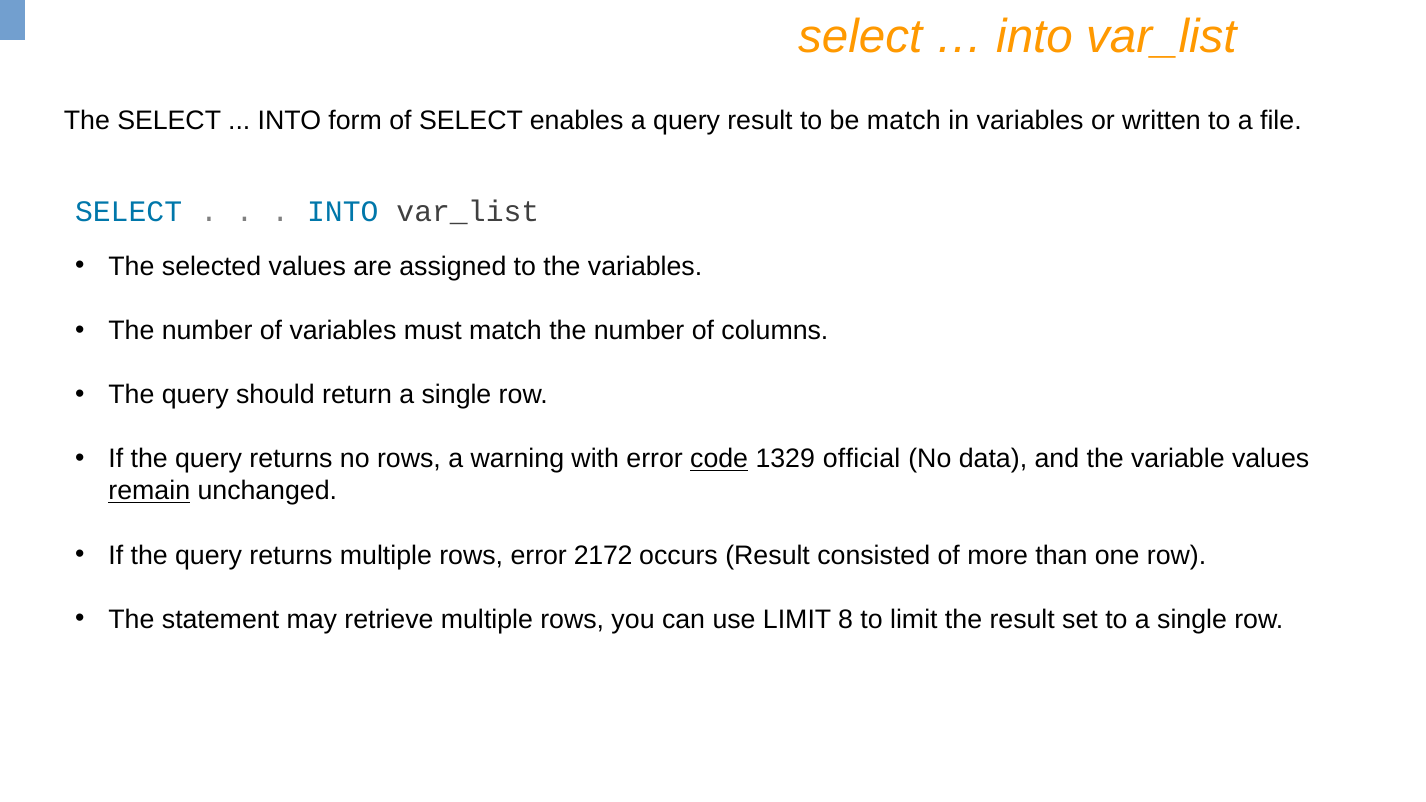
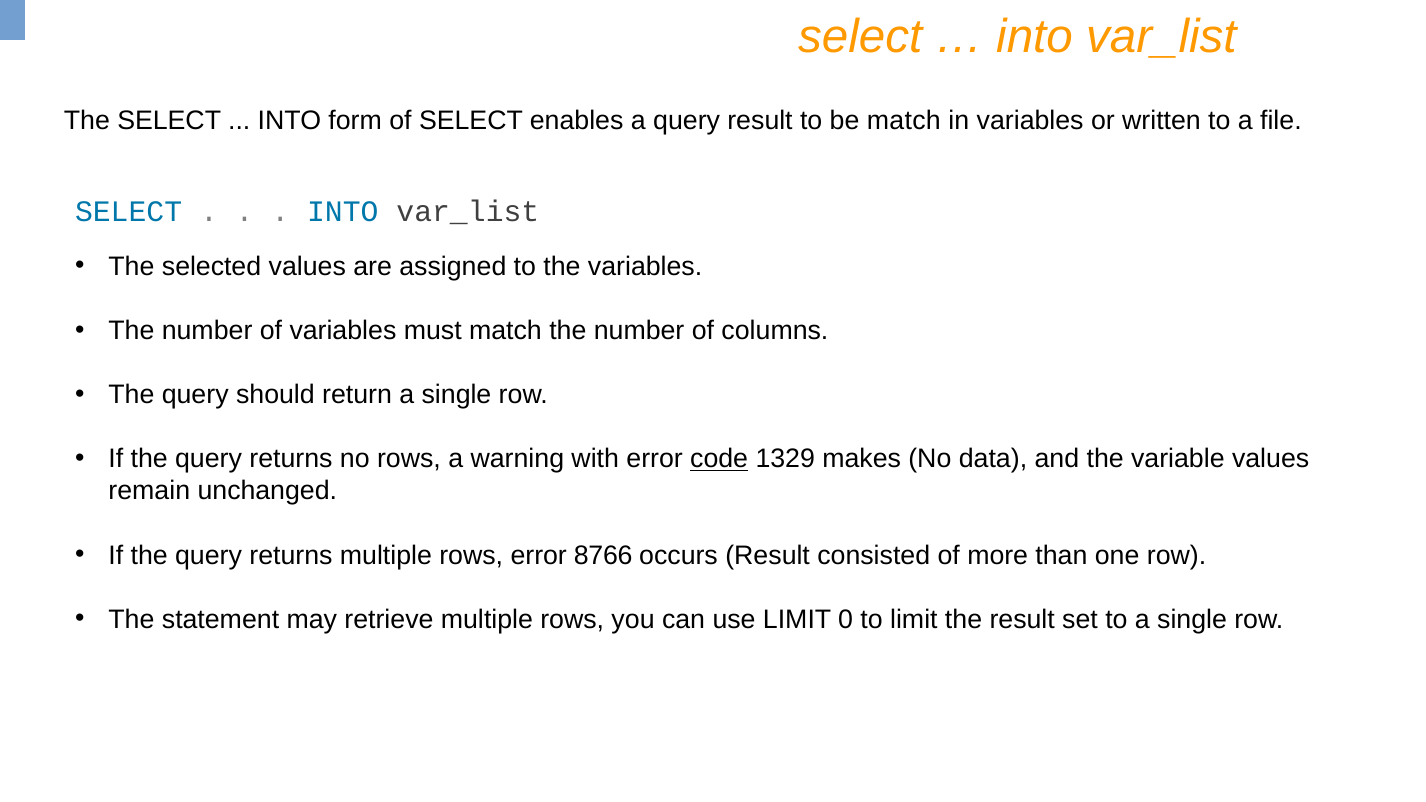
official: official -> makes
remain underline: present -> none
2172: 2172 -> 8766
8: 8 -> 0
